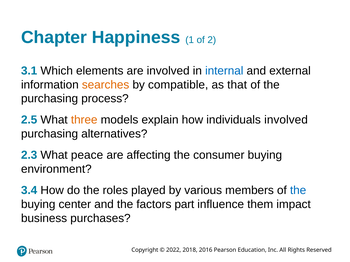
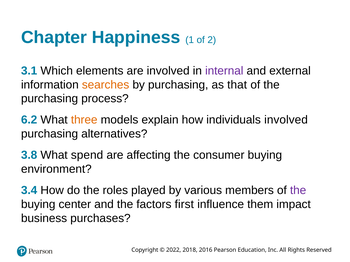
internal colour: blue -> purple
by compatible: compatible -> purchasing
2.5: 2.5 -> 6.2
2.3: 2.3 -> 3.8
peace: peace -> spend
the at (298, 191) colour: blue -> purple
part: part -> first
